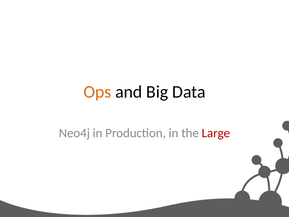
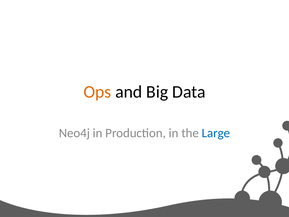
Large colour: red -> blue
